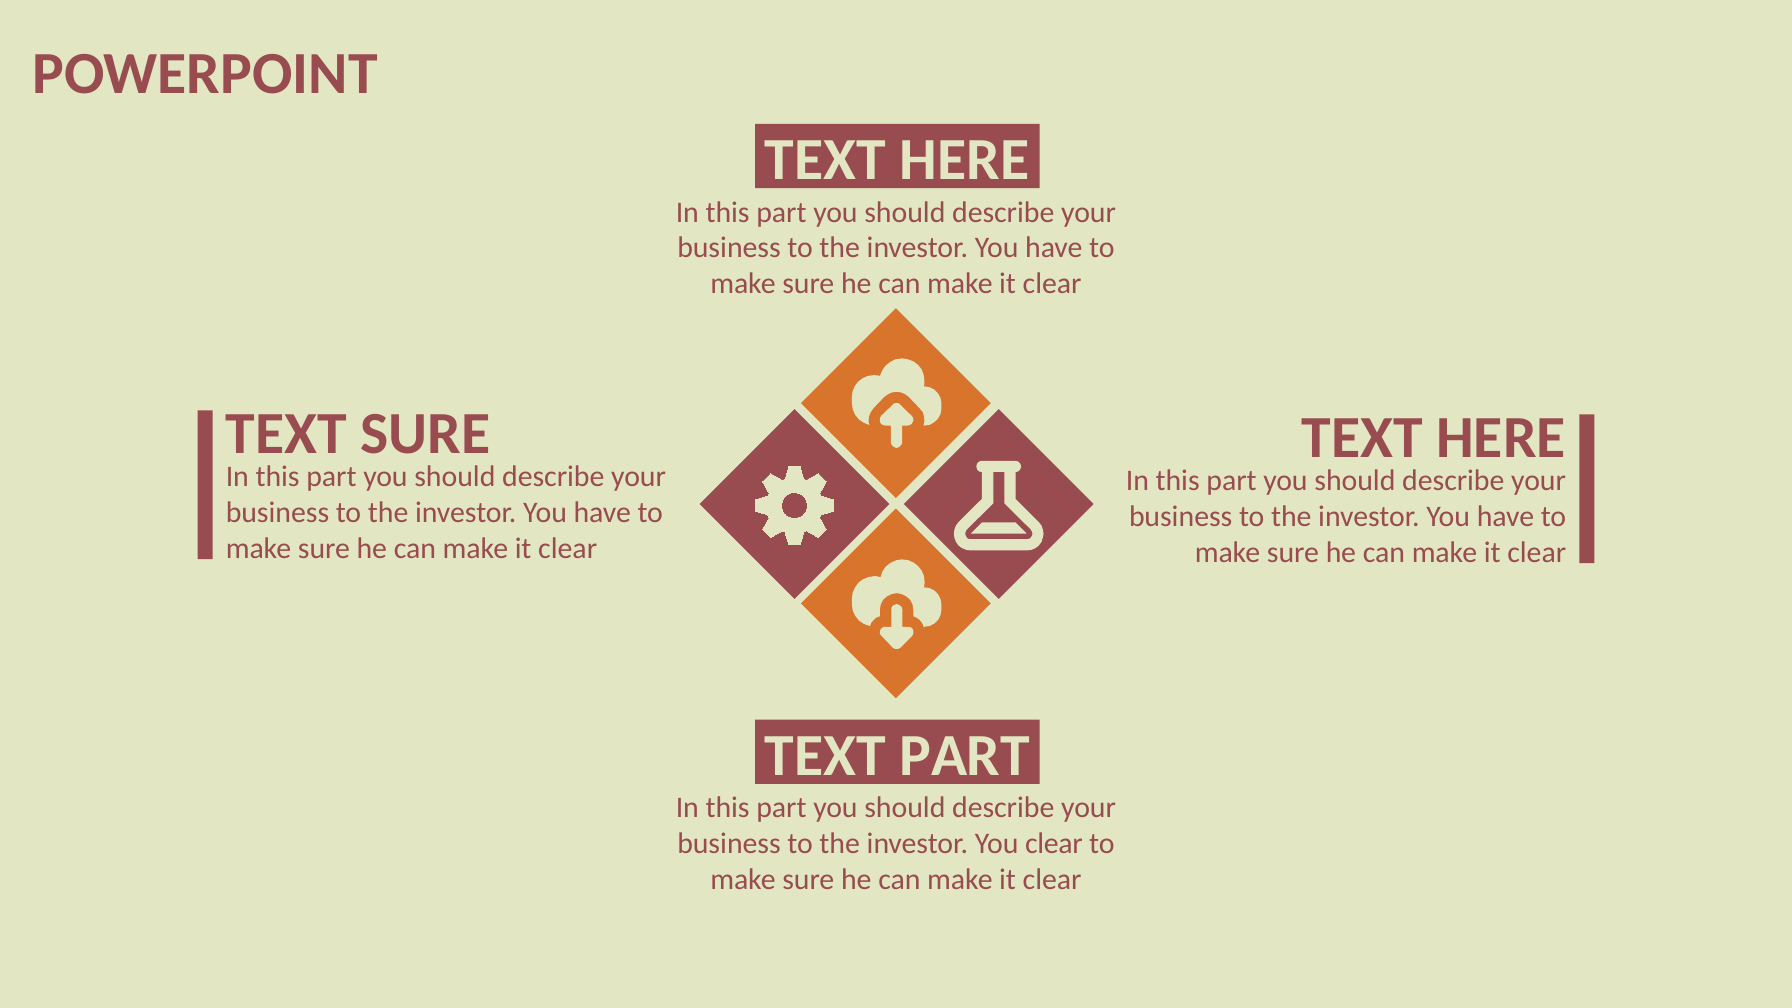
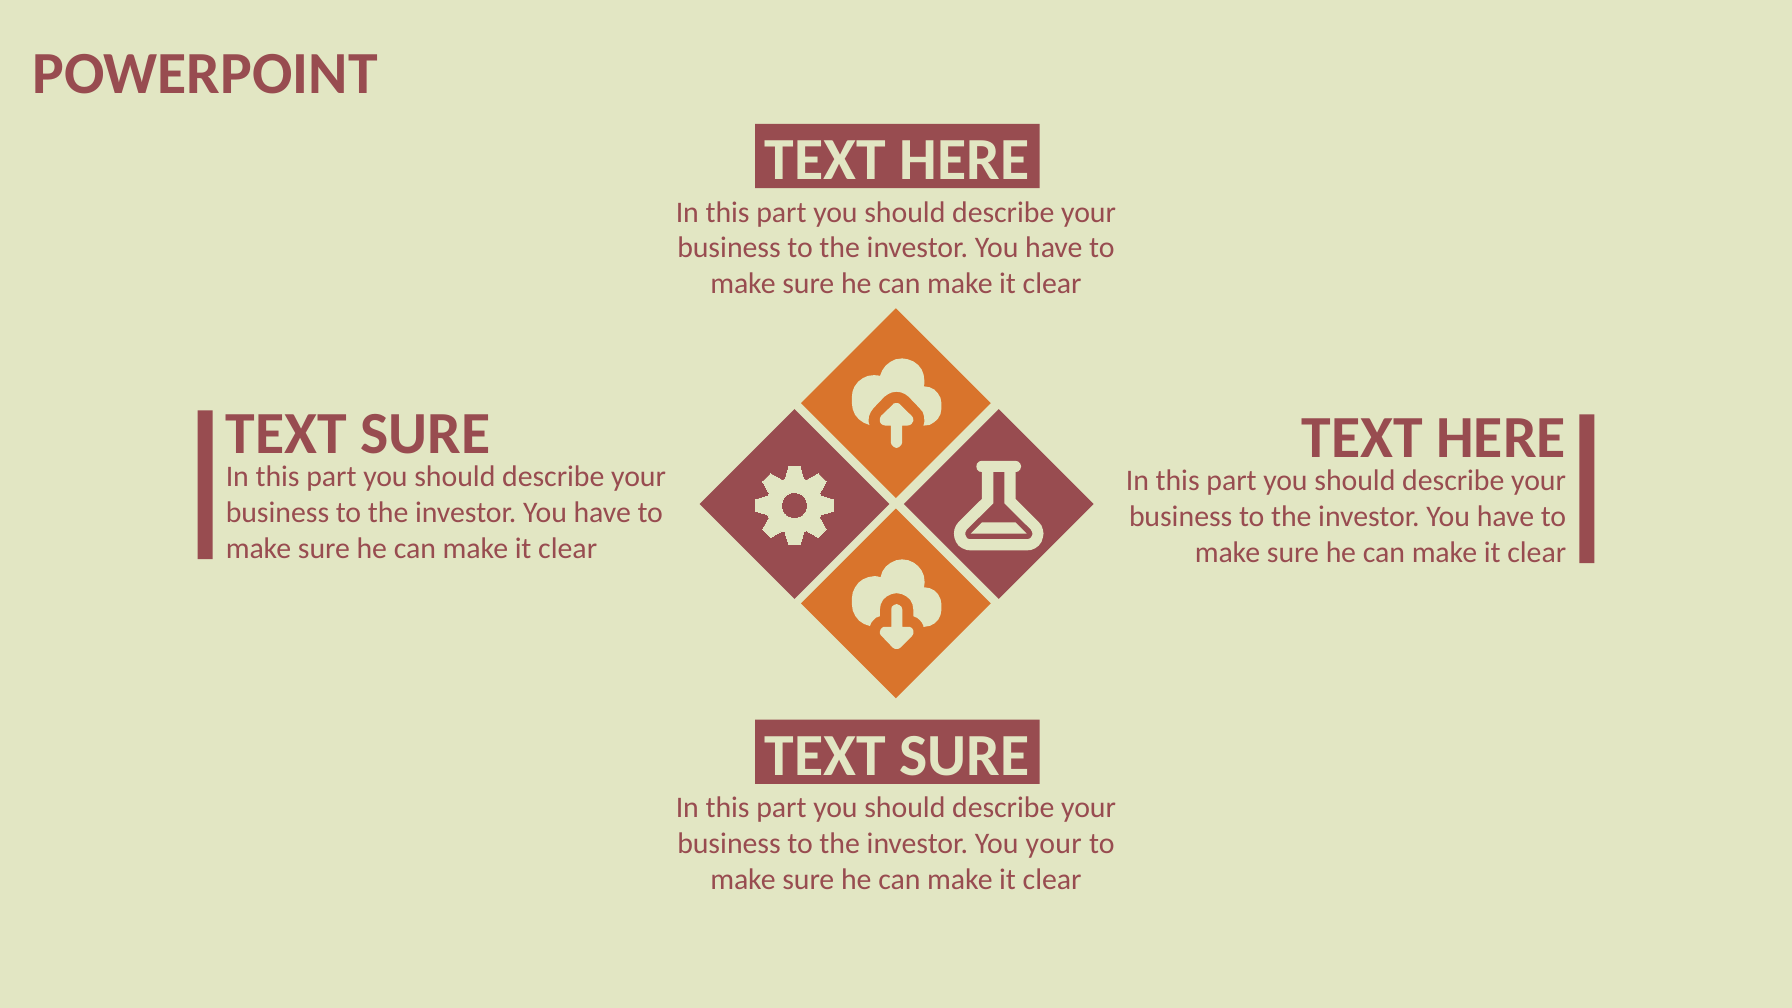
PART at (965, 756): PART -> SURE
You clear: clear -> your
